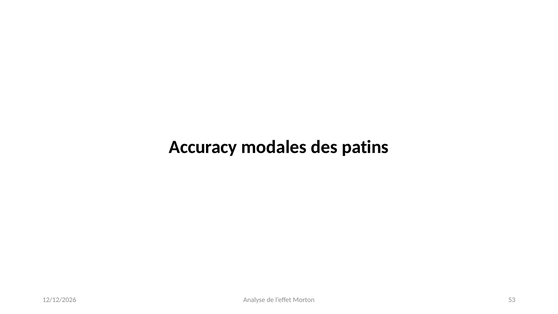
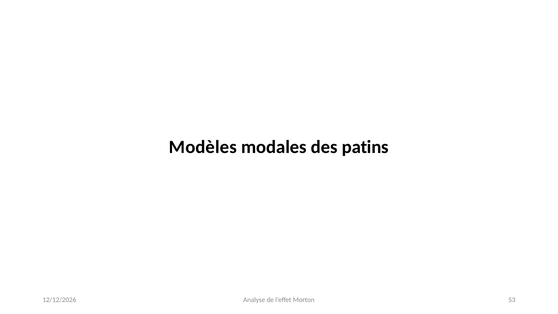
Accuracy: Accuracy -> Modèles
